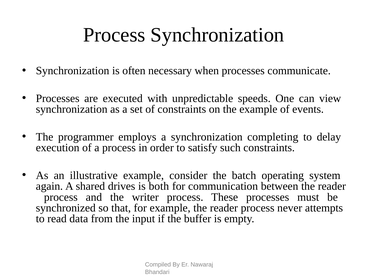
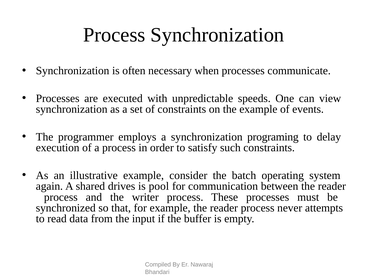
completing: completing -> programing
both: both -> pool
